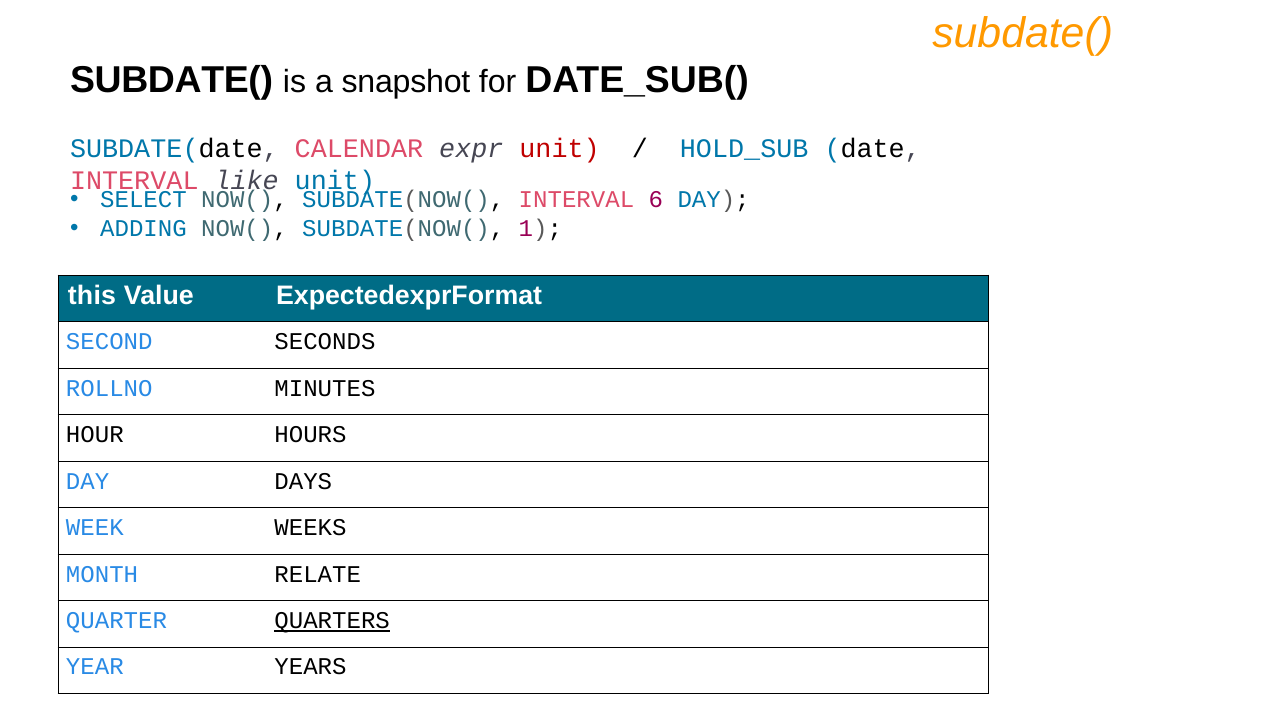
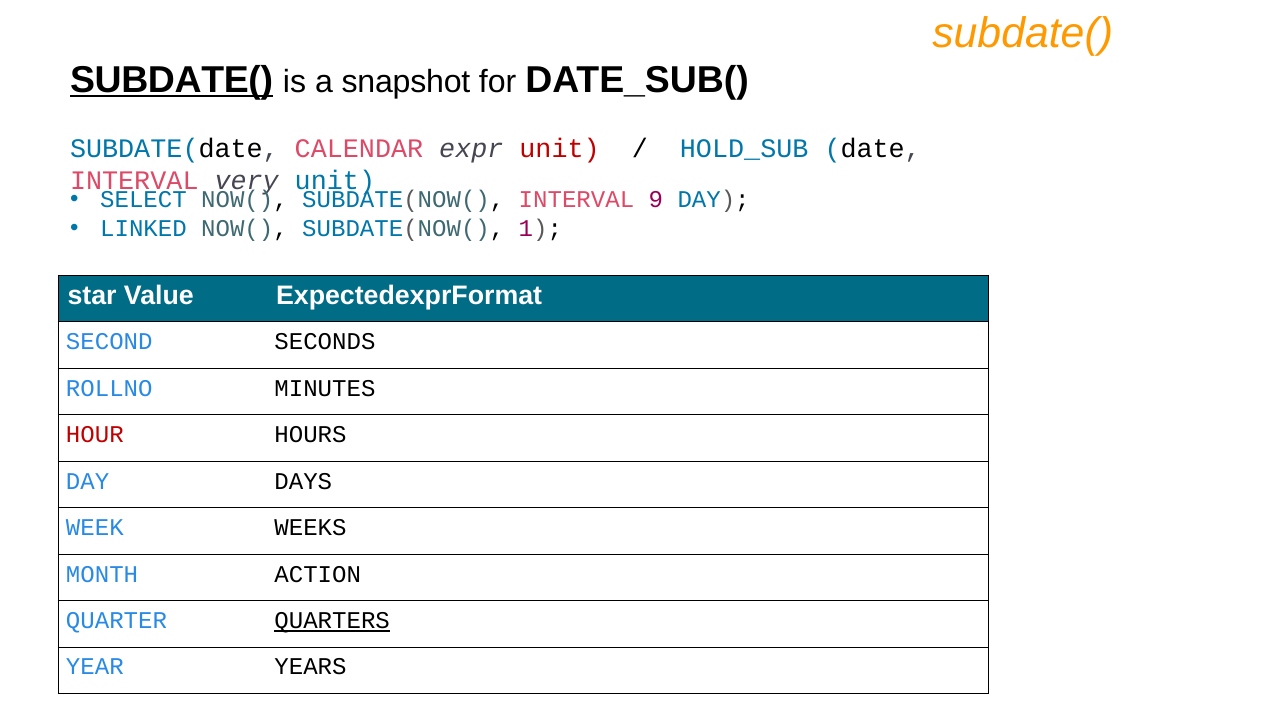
SUBDATE( at (171, 80) underline: none -> present
like: like -> very
6: 6 -> 9
ADDING: ADDING -> LINKED
this: this -> star
HOUR colour: black -> red
RELATE: RELATE -> ACTION
